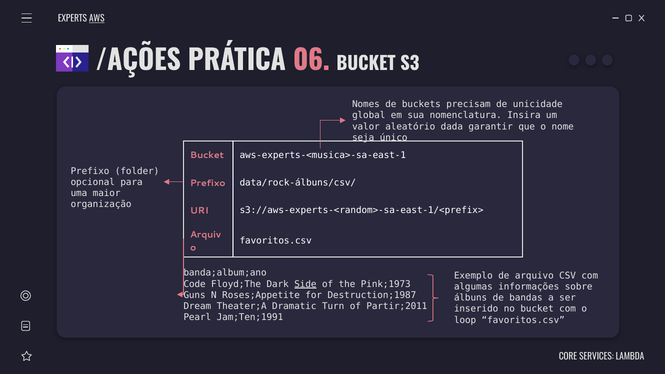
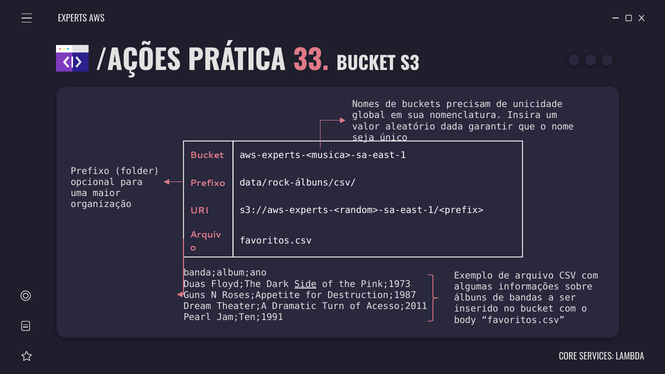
AWS underline: present -> none
06: 06 -> 33
Code: Code -> Duas
Partir;2011: Partir;2011 -> Acesso;2011
loop: loop -> body
